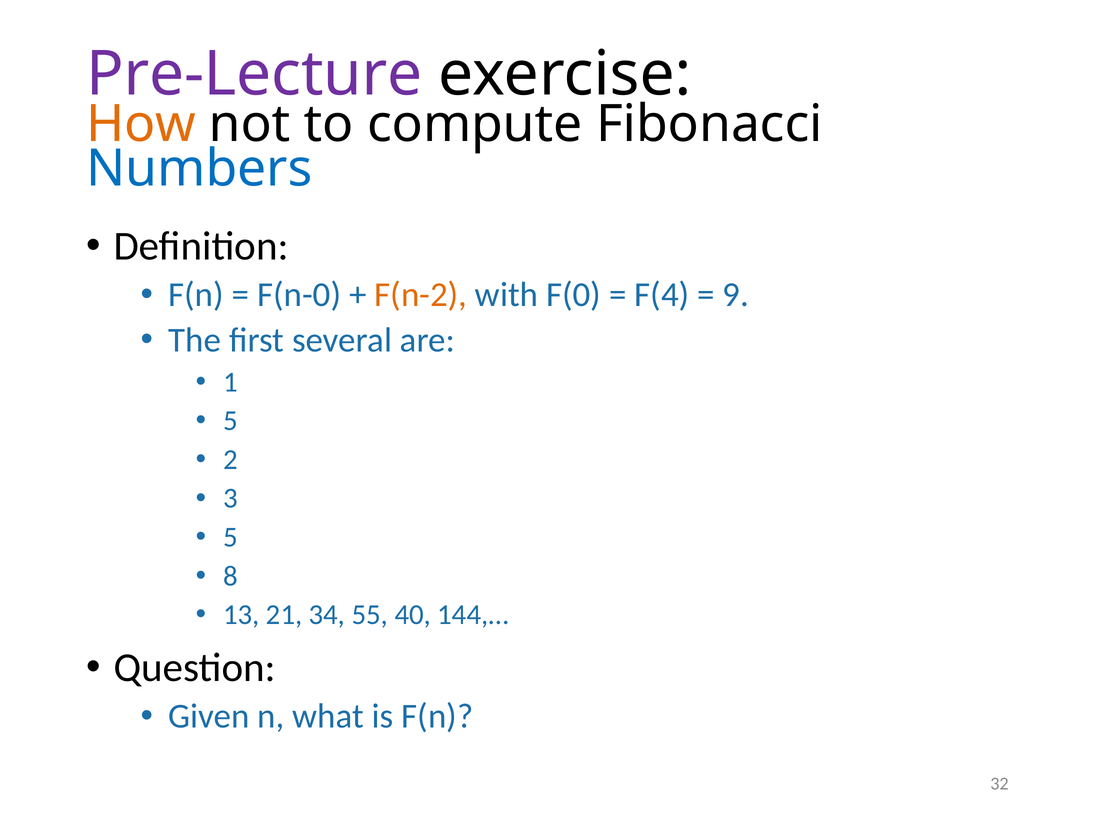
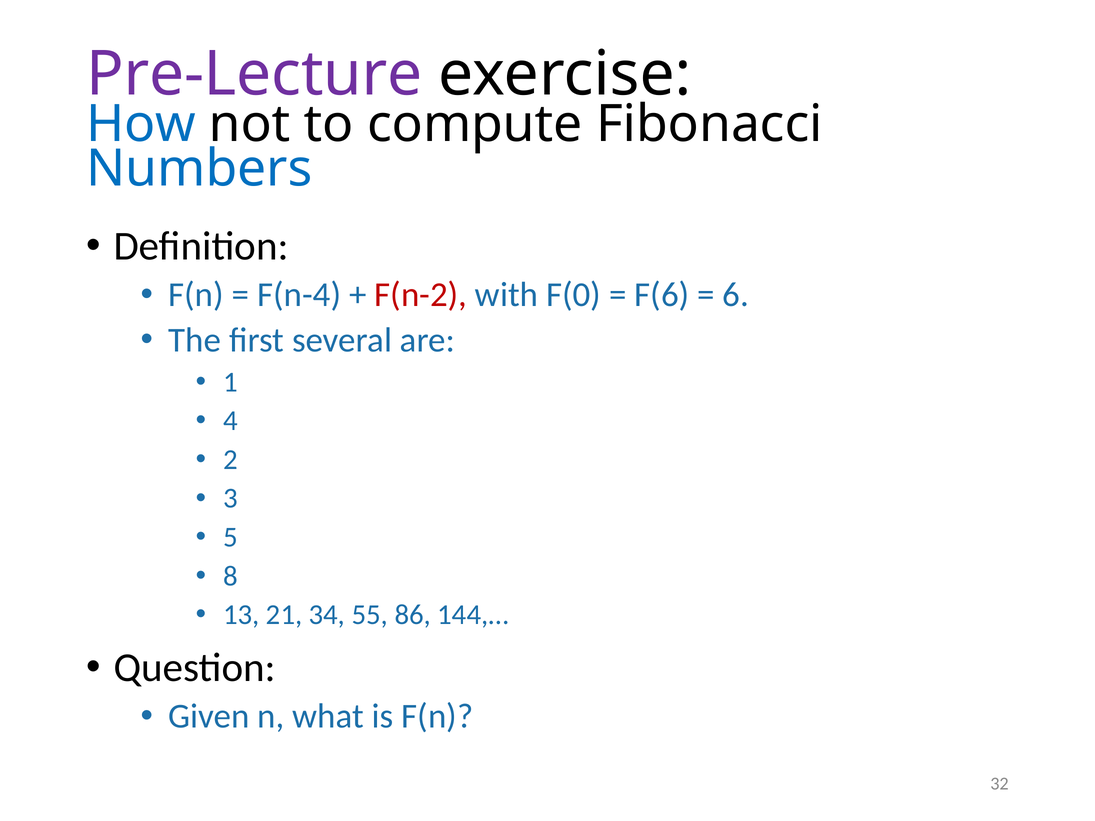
How colour: orange -> blue
F(n-0: F(n-0 -> F(n-4
F(n-2 colour: orange -> red
F(4: F(4 -> F(6
9: 9 -> 6
5 at (230, 421): 5 -> 4
40: 40 -> 86
